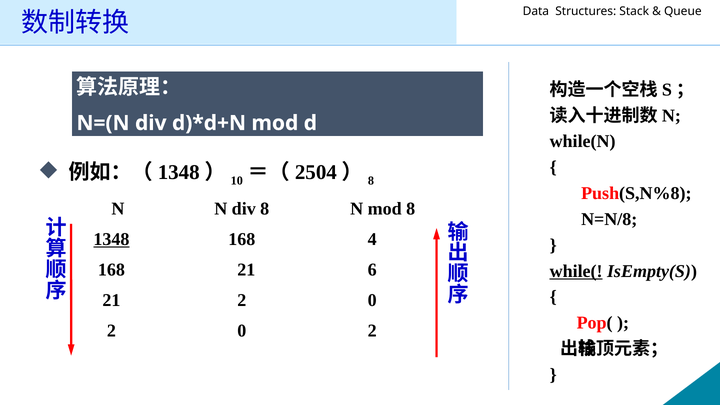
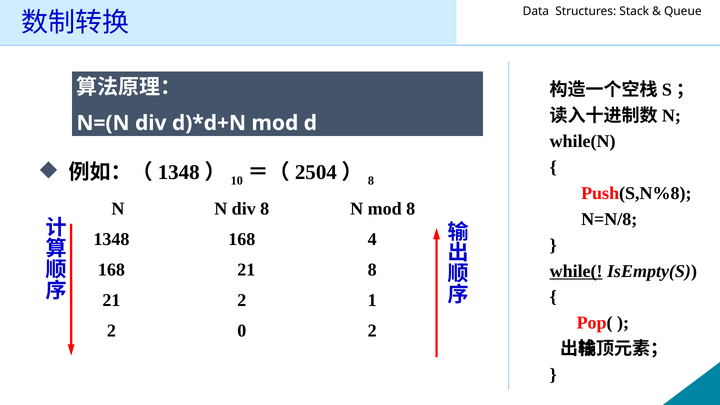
1348 at (111, 239) underline: present -> none
21 6: 6 -> 8
21 2 0: 0 -> 1
